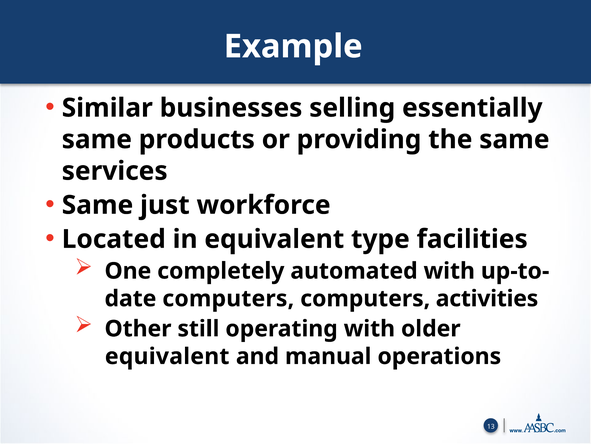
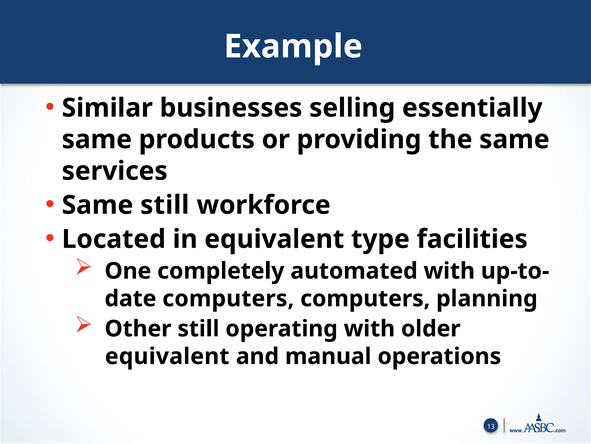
Same just: just -> still
activities: activities -> planning
